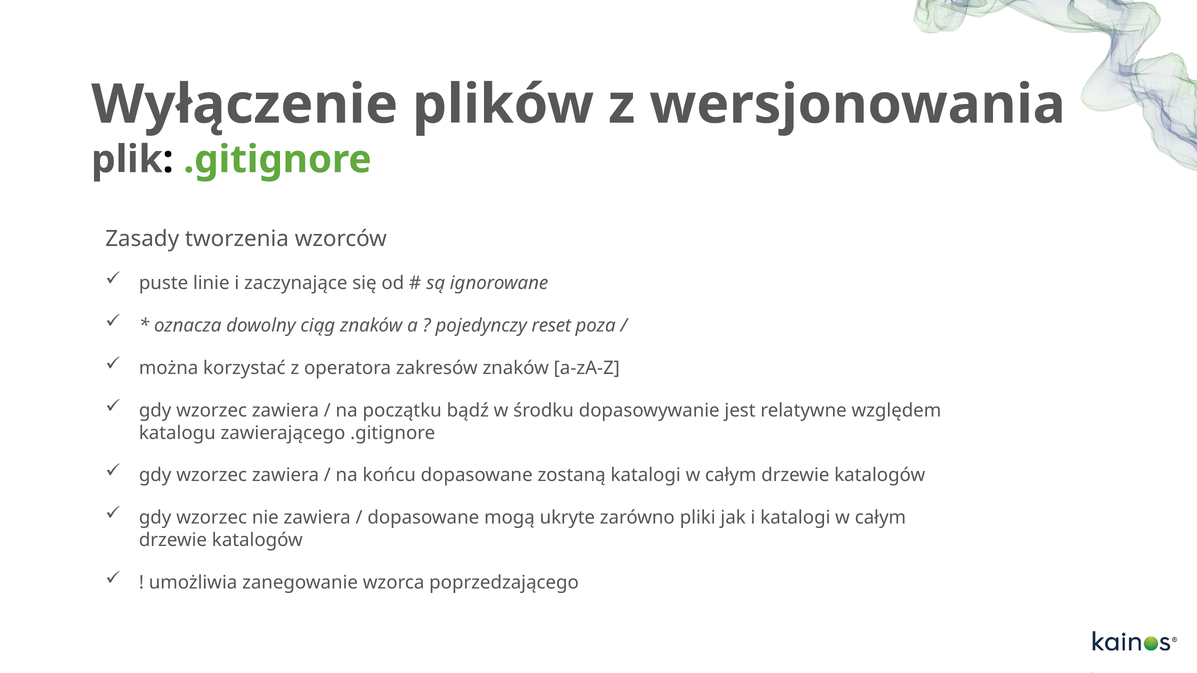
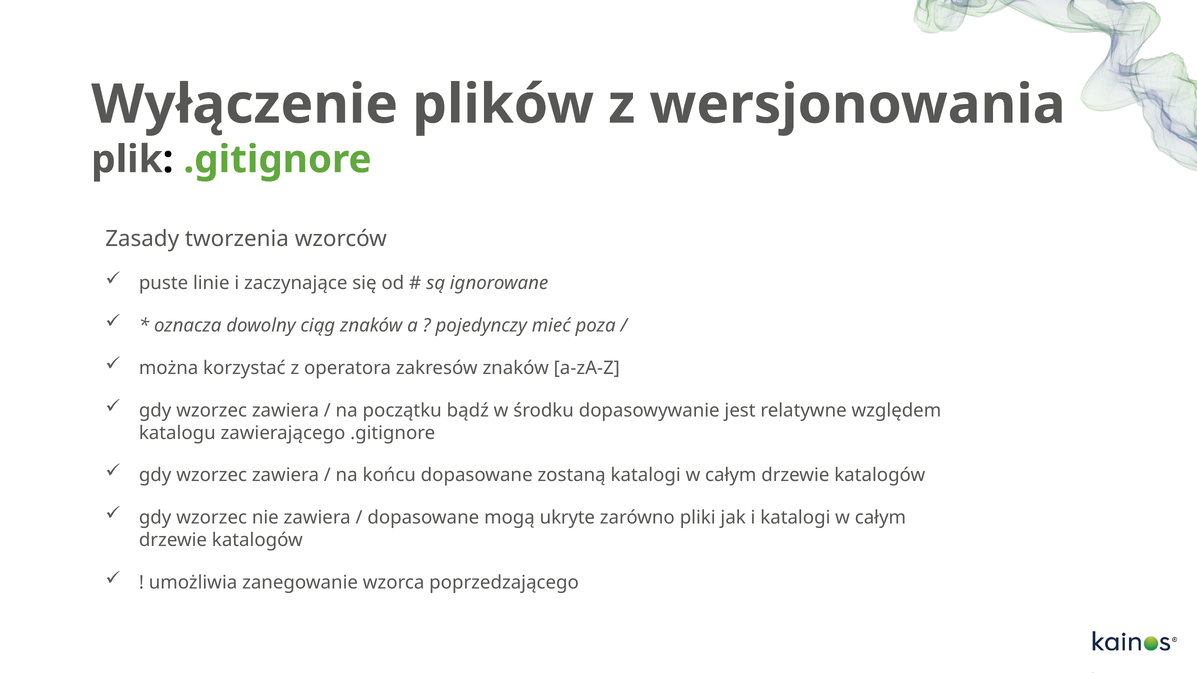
reset: reset -> mieć
